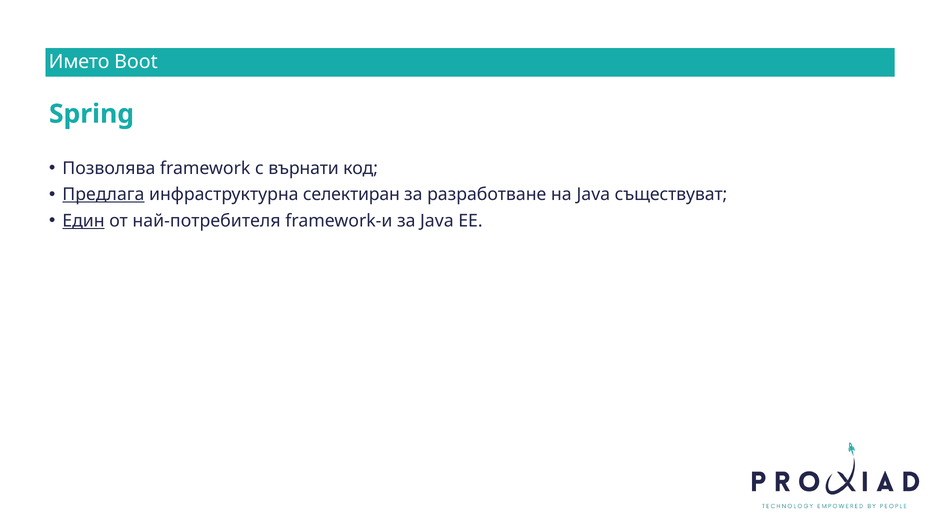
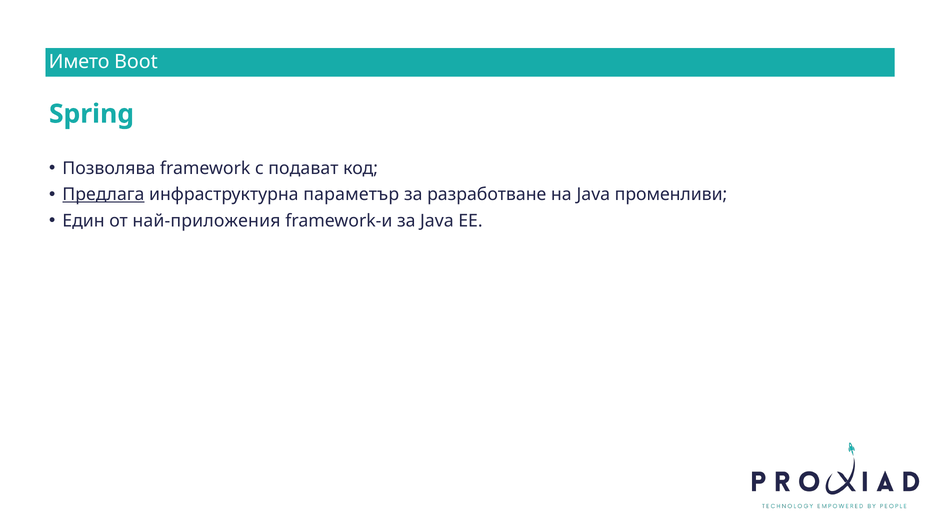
върнати: върнати -> подават
селектиран: селектиран -> параметър
съществуват: съществуват -> променливи
Един underline: present -> none
най-потребителя: най-потребителя -> най-приложения
